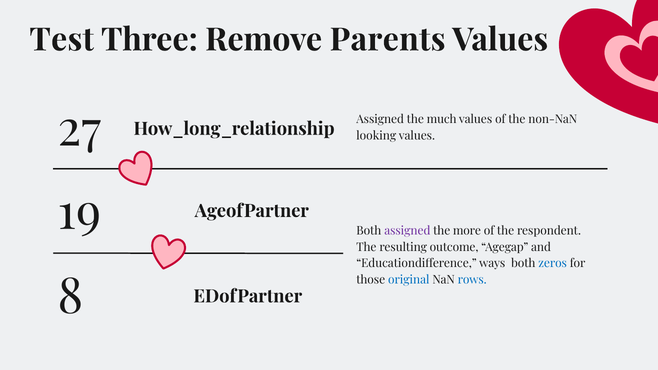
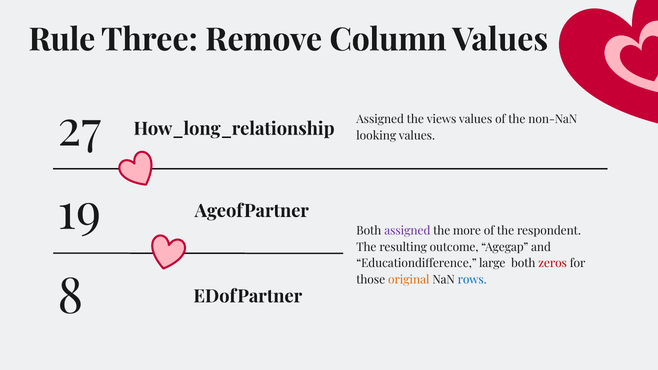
Test: Test -> Rule
Parents: Parents -> Column
much: much -> views
ways: ways -> large
zeros colour: blue -> red
original colour: blue -> orange
